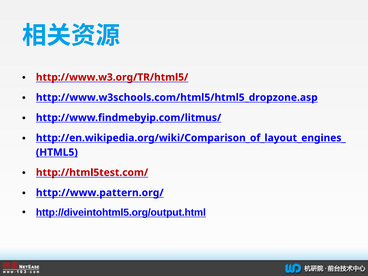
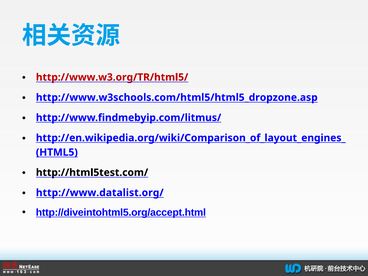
http://html5test.com/ colour: red -> black
http://www.pattern.org/: http://www.pattern.org/ -> http://www.datalist.org/
http://diveintohtml5.org/output.html: http://diveintohtml5.org/output.html -> http://diveintohtml5.org/accept.html
